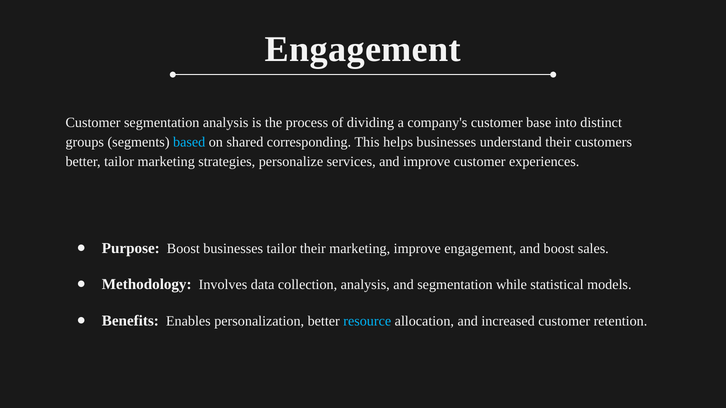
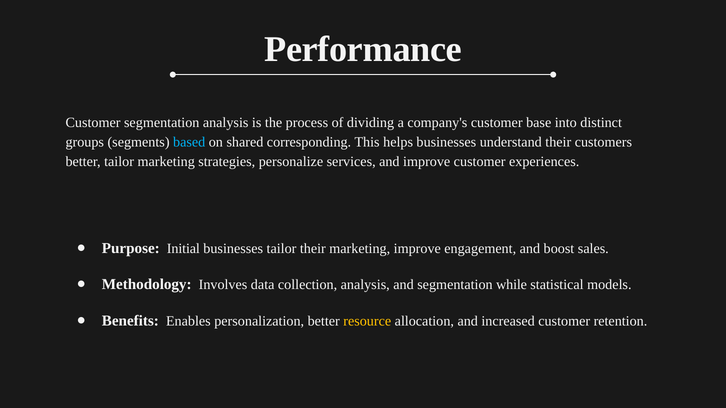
Engagement at (363, 49): Engagement -> Performance
Purpose Boost: Boost -> Initial
resource colour: light blue -> yellow
